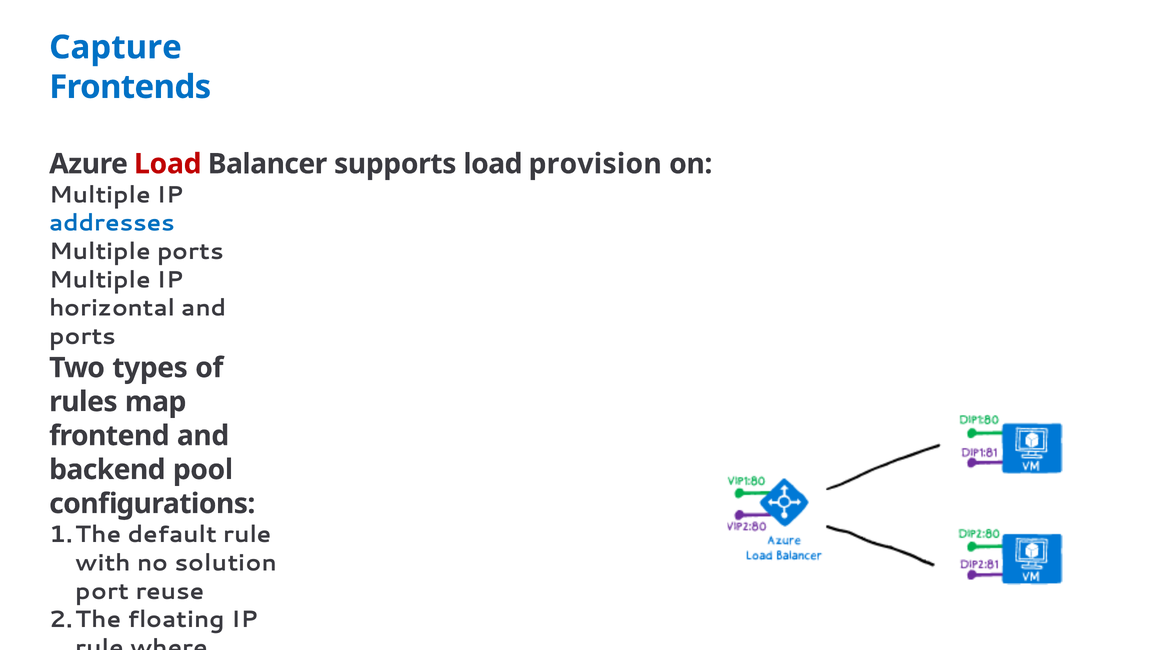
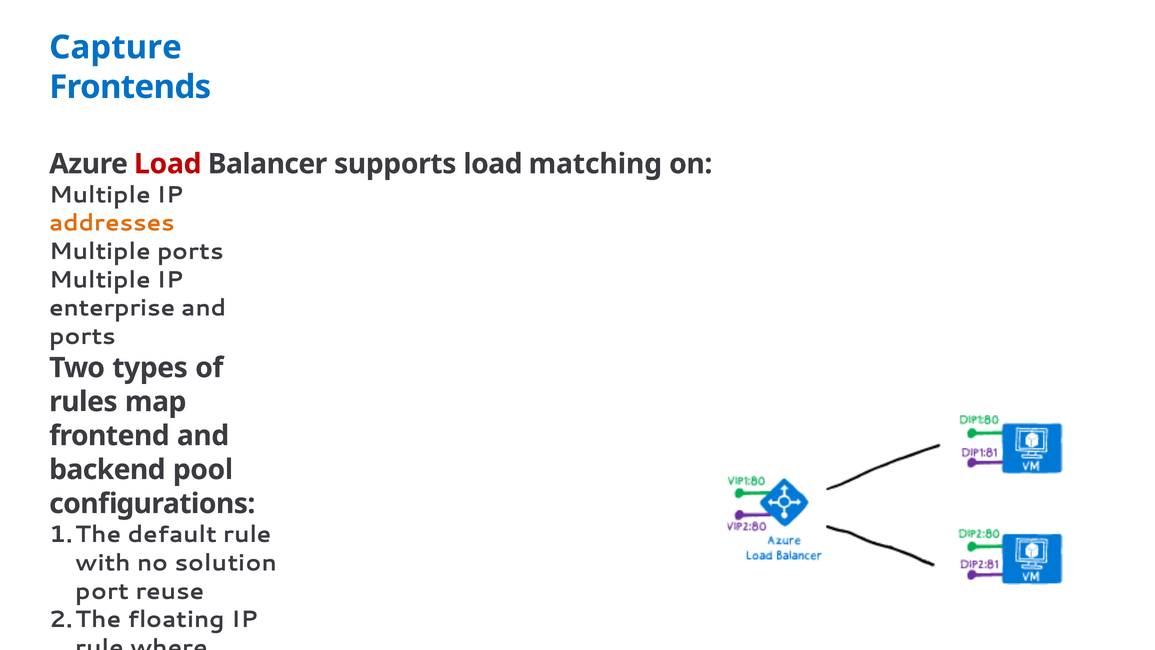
provision: provision -> matching
addresses colour: blue -> orange
horizontal: horizontal -> enterprise
